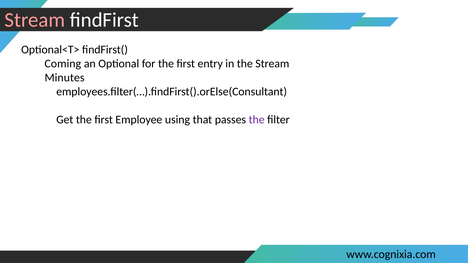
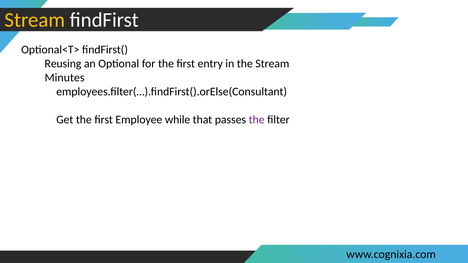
Stream at (35, 20) colour: pink -> yellow
Coming: Coming -> Reusing
using: using -> while
